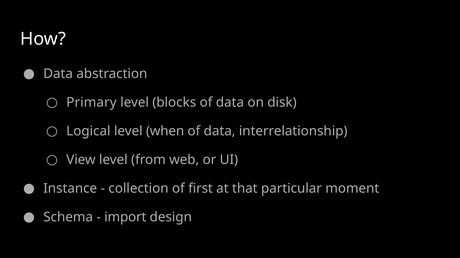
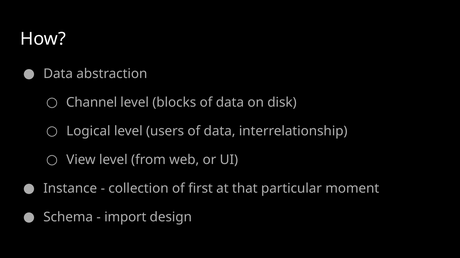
Primary: Primary -> Channel
when: when -> users
